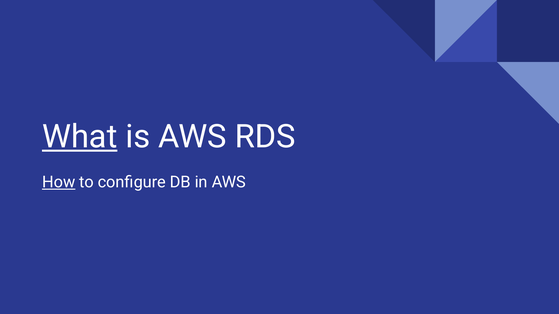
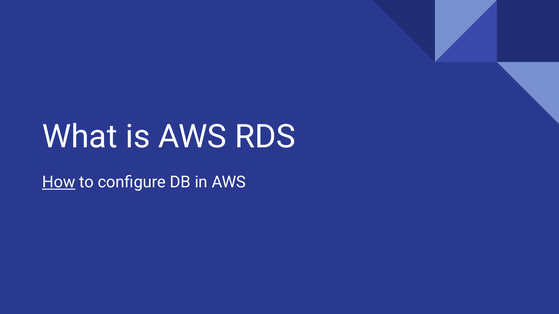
What underline: present -> none
